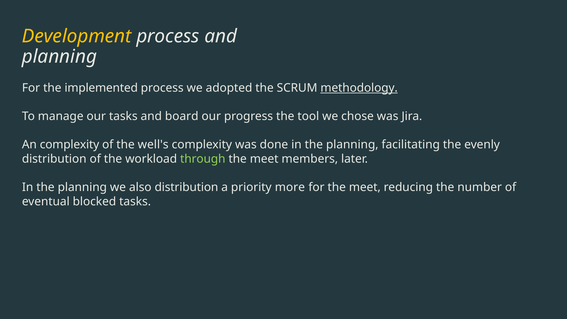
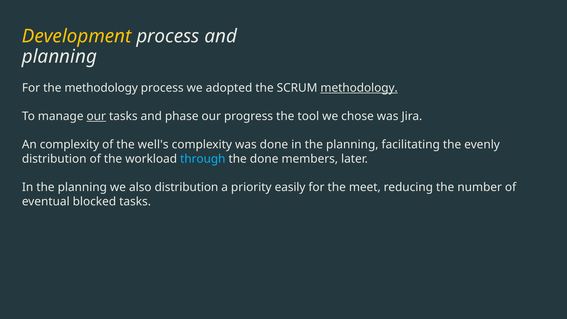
the implemented: implemented -> methodology
our at (96, 116) underline: none -> present
board: board -> phase
through colour: light green -> light blue
meet at (264, 159): meet -> done
more: more -> easily
